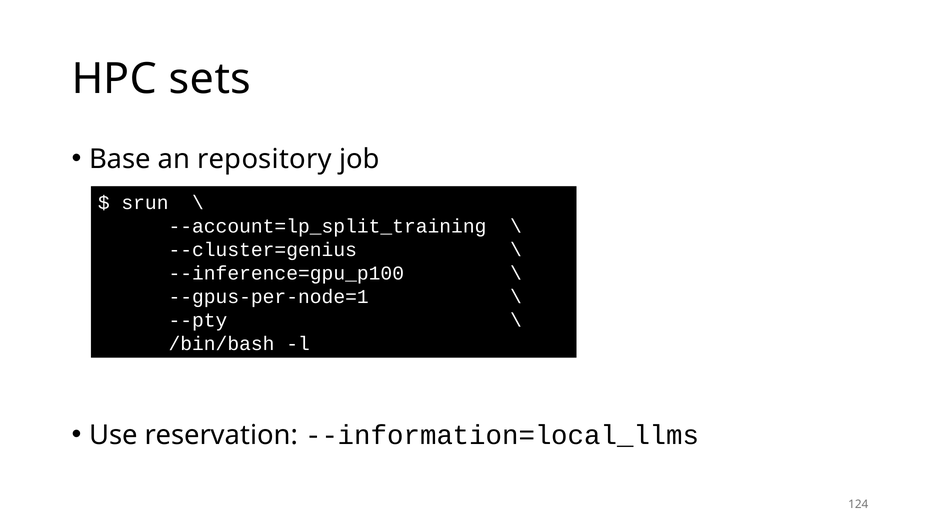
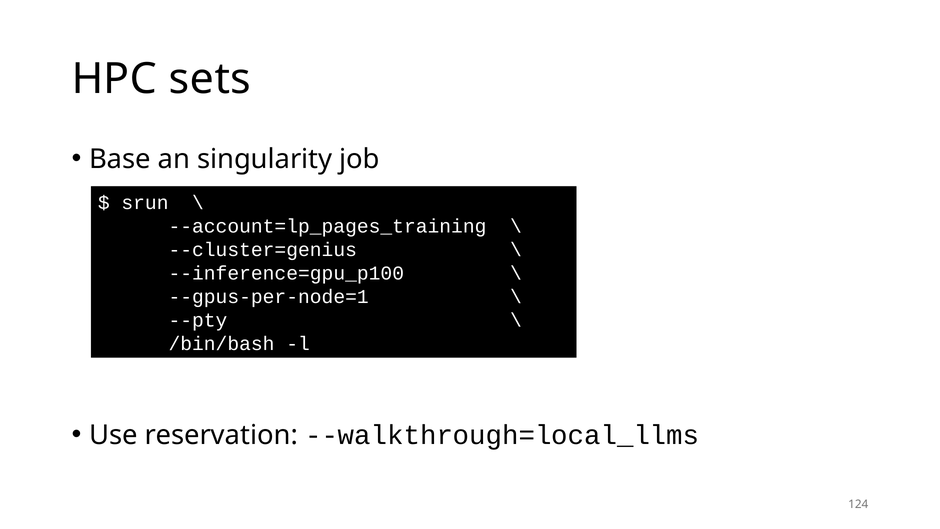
repository: repository -> singularity
--account=lp_split_training: --account=lp_split_training -> --account=lp_pages_training
--information=local_llms: --information=local_llms -> --walkthrough=local_llms
